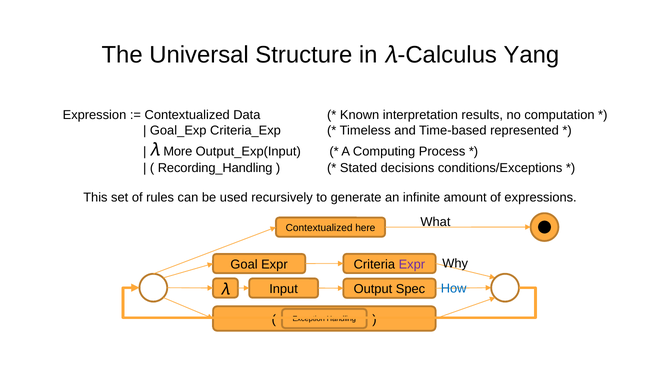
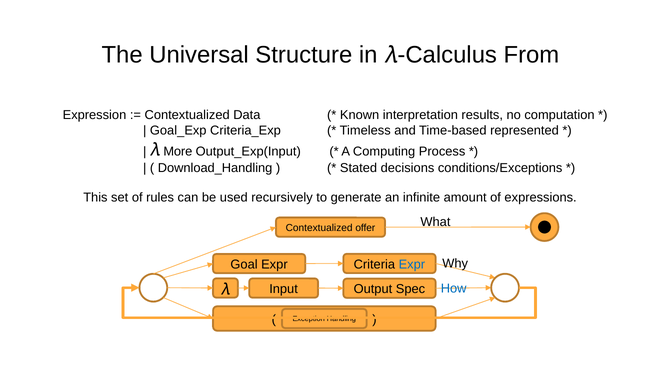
Yang: Yang -> From
Recording_Handling: Recording_Handling -> Download_Handling
here: here -> offer
Expr at (412, 264) colour: purple -> blue
